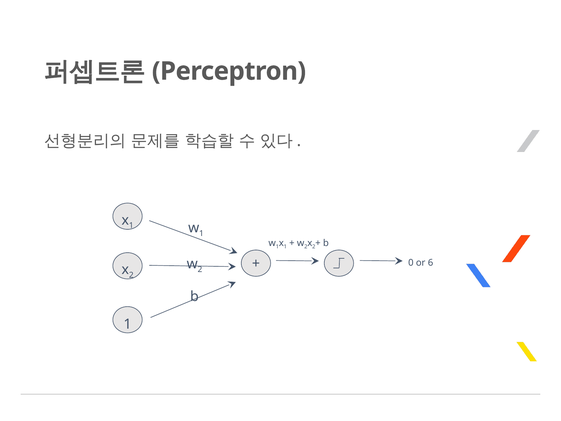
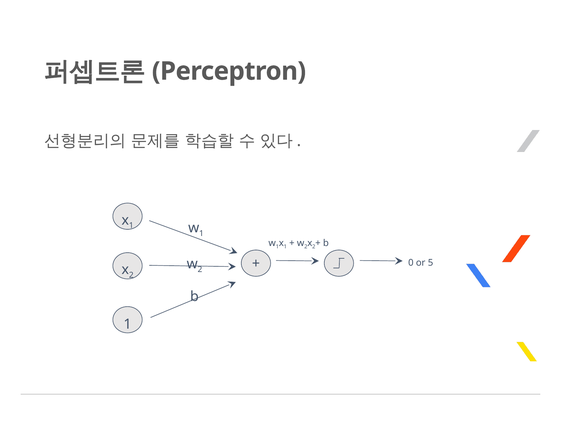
6: 6 -> 5
